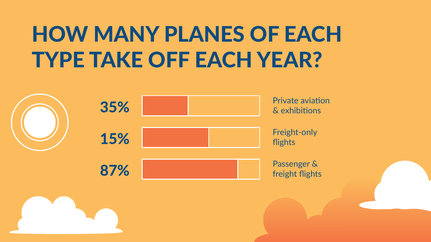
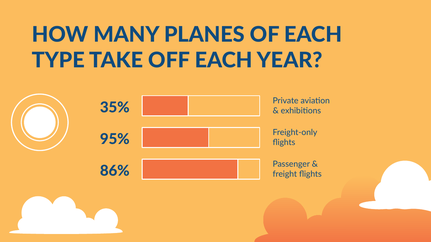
15%: 15% -> 95%
87%: 87% -> 86%
